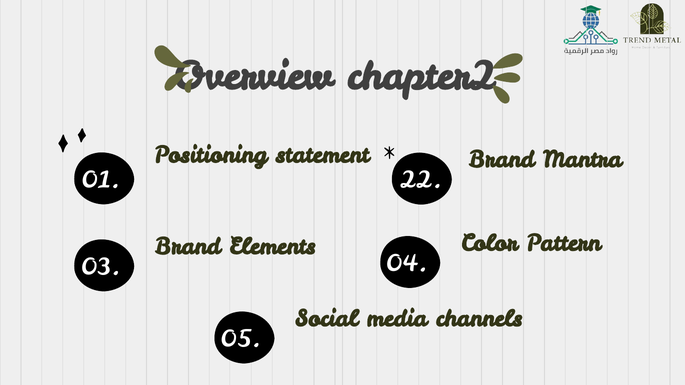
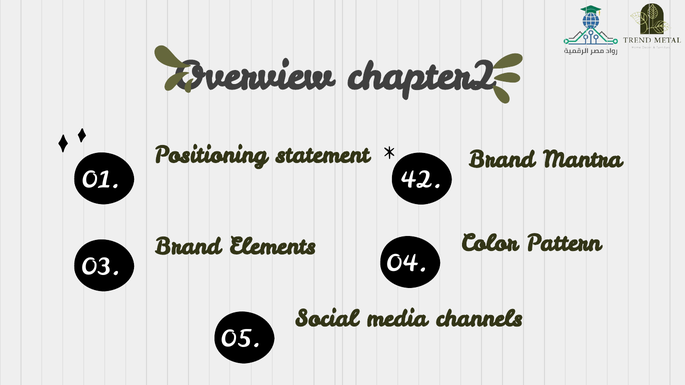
22: 22 -> 42
